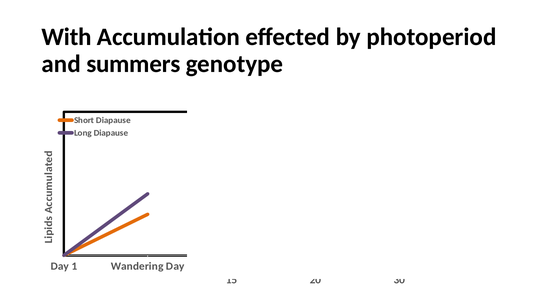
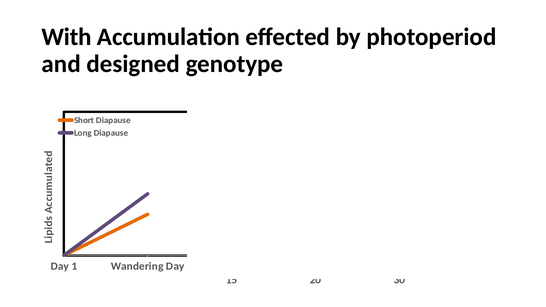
summers: summers -> designed
